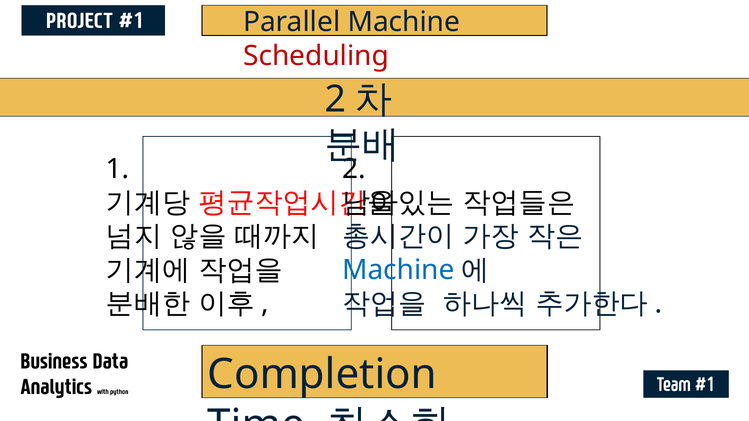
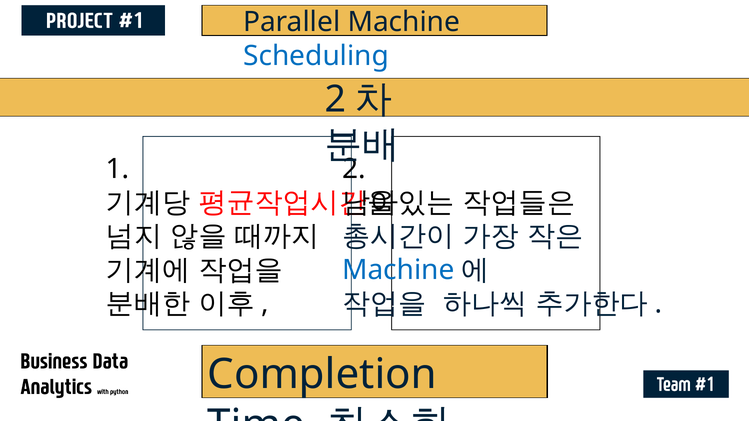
Scheduling colour: red -> blue
